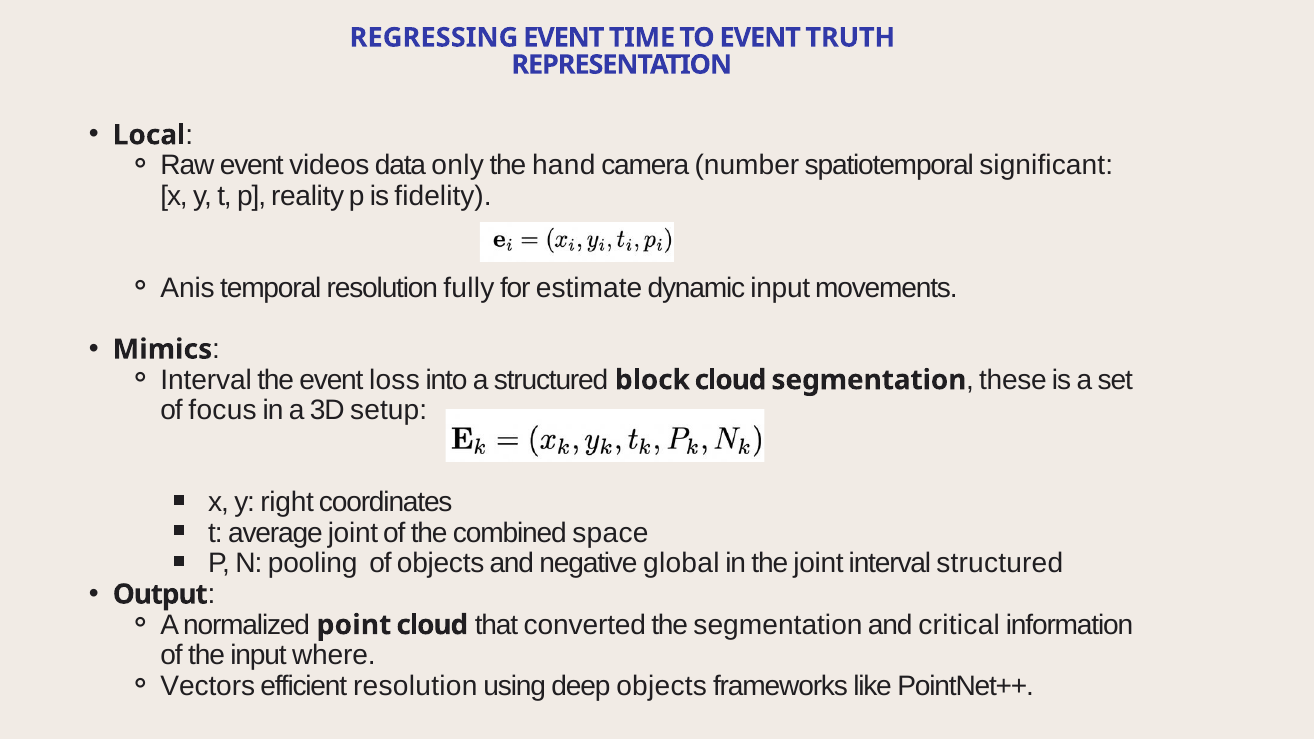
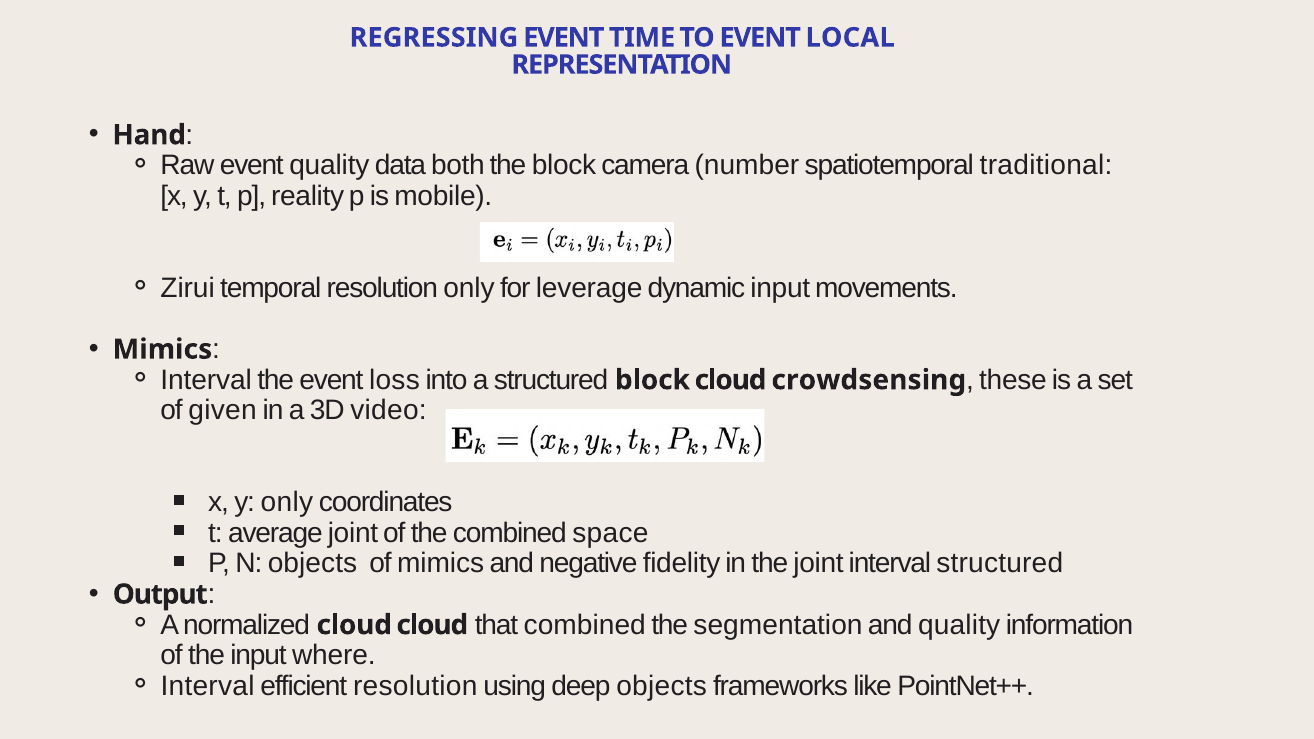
TRUTH: TRUTH -> LOCAL
Local: Local -> Hand
event videos: videos -> quality
only: only -> both
the hand: hand -> block
significant: significant -> traditional
fidelity: fidelity -> mobile
Anis: Anis -> Zirui
resolution fully: fully -> only
estimate: estimate -> leverage
cloud segmentation: segmentation -> crowdsensing
focus: focus -> given
setup: setup -> video
y right: right -> only
N pooling: pooling -> objects
of objects: objects -> mimics
global: global -> fidelity
normalized point: point -> cloud
that converted: converted -> combined
and critical: critical -> quality
Vectors at (208, 686): Vectors -> Interval
